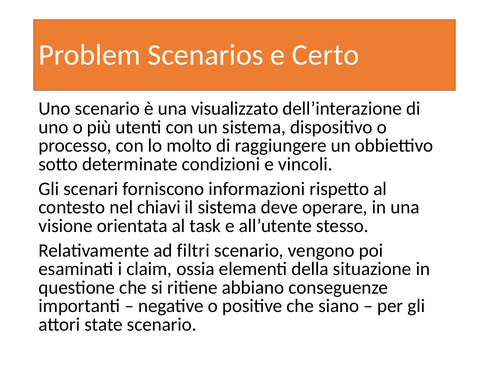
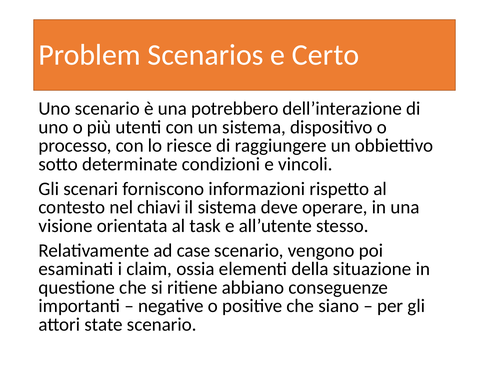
visualizzato: visualizzato -> potrebbero
molto: molto -> riesce
filtri: filtri -> case
